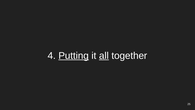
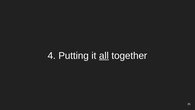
Putting underline: present -> none
